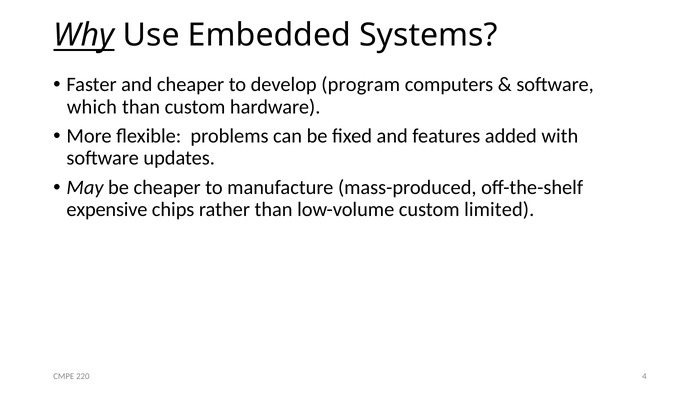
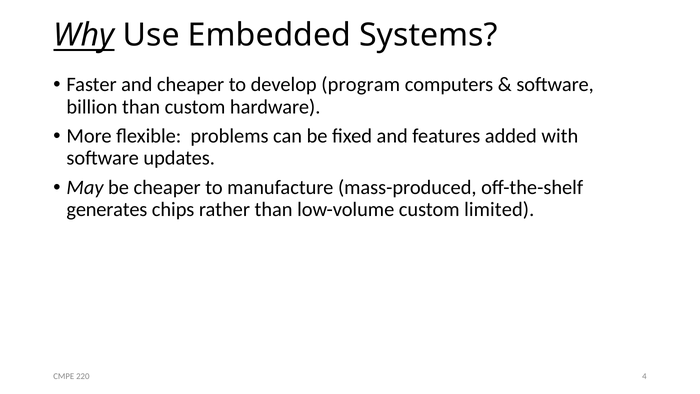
which: which -> billion
expensive: expensive -> generates
